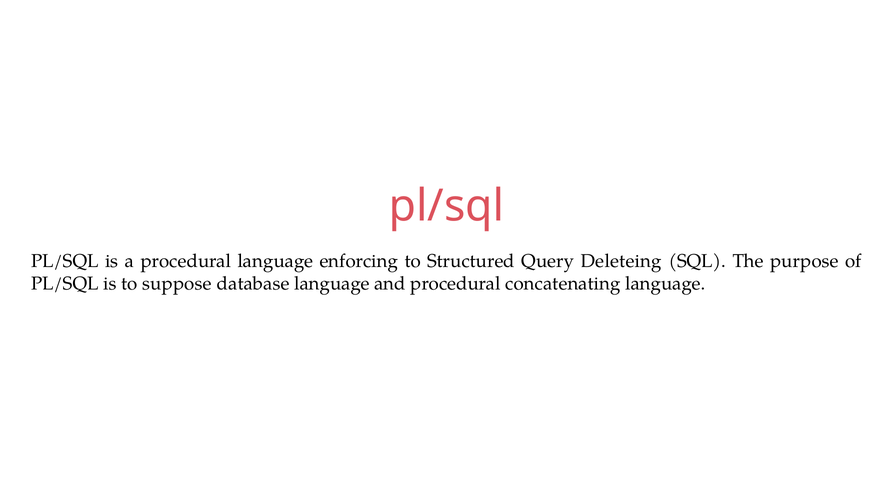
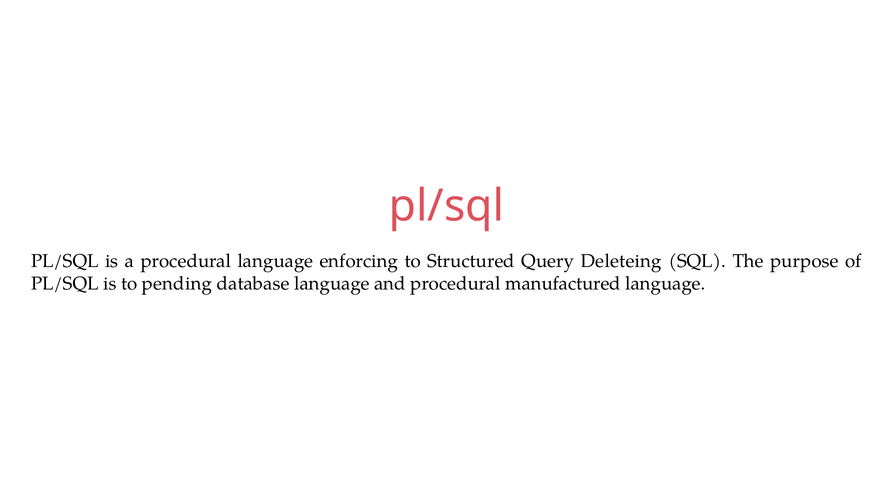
suppose: suppose -> pending
concatenating: concatenating -> manufactured
